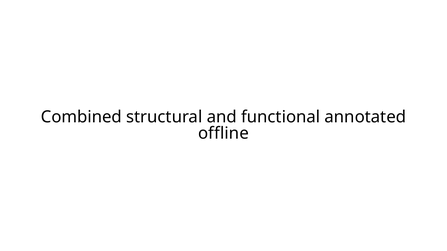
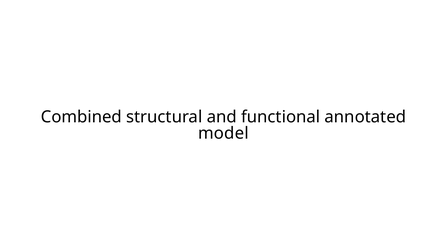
offline: offline -> model
